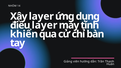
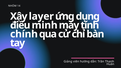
layer at (45, 25): layer -> minh
khiển: khiển -> chính
